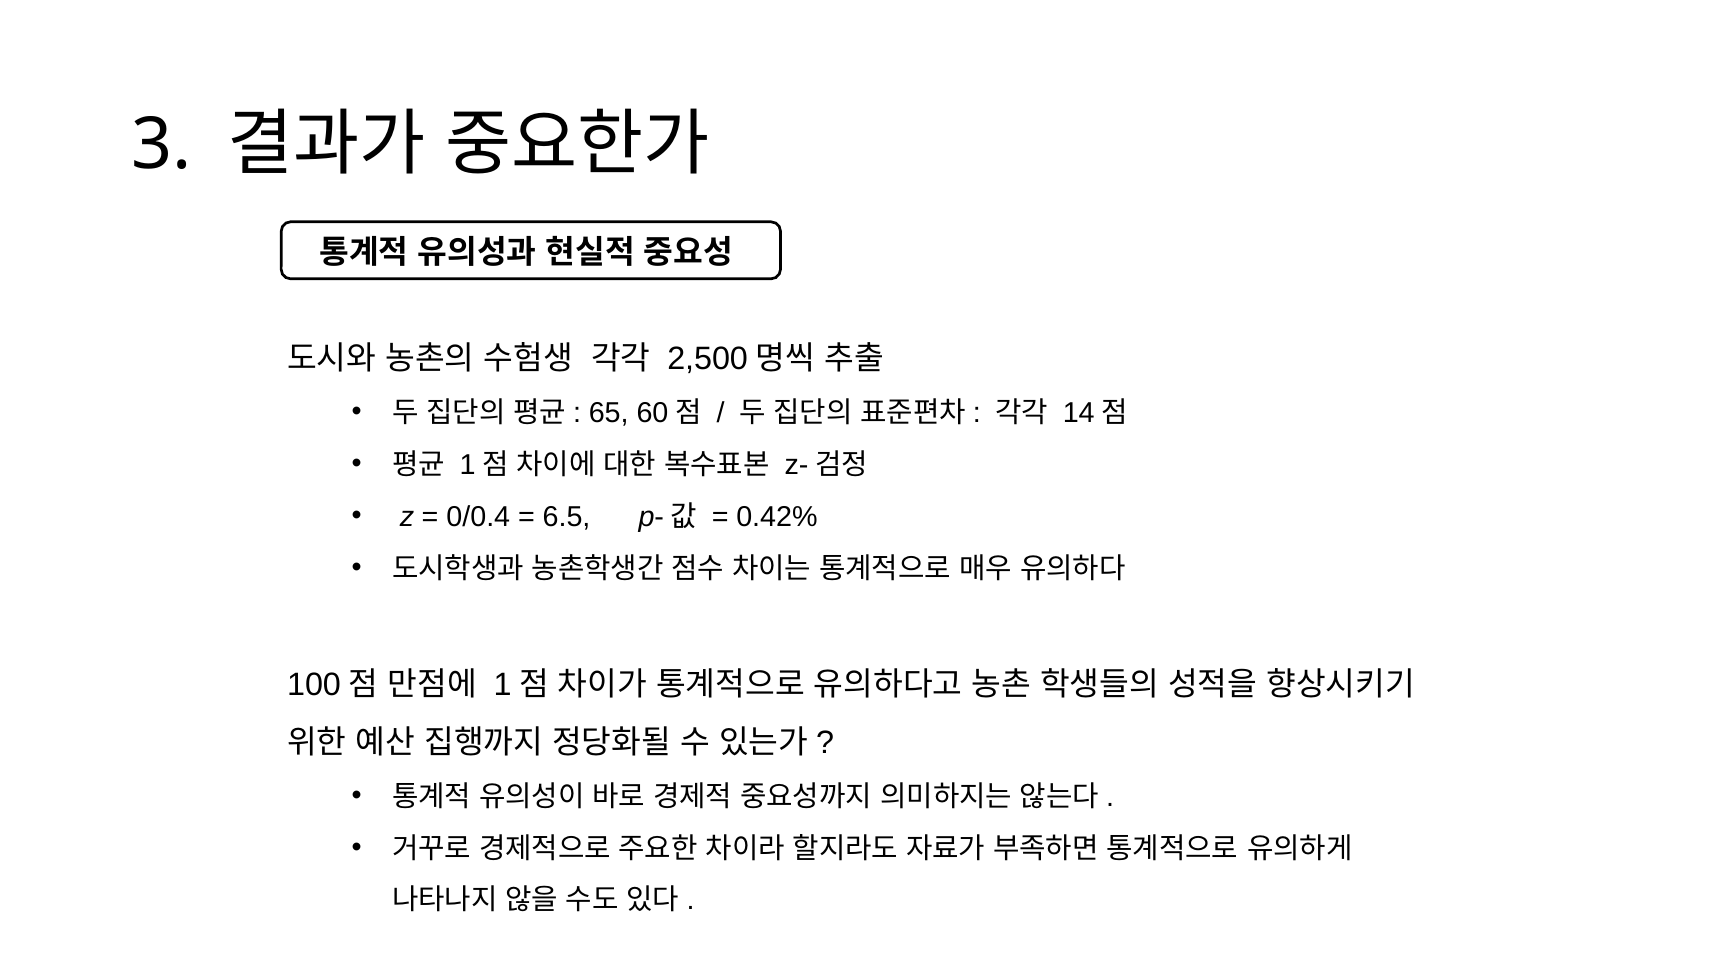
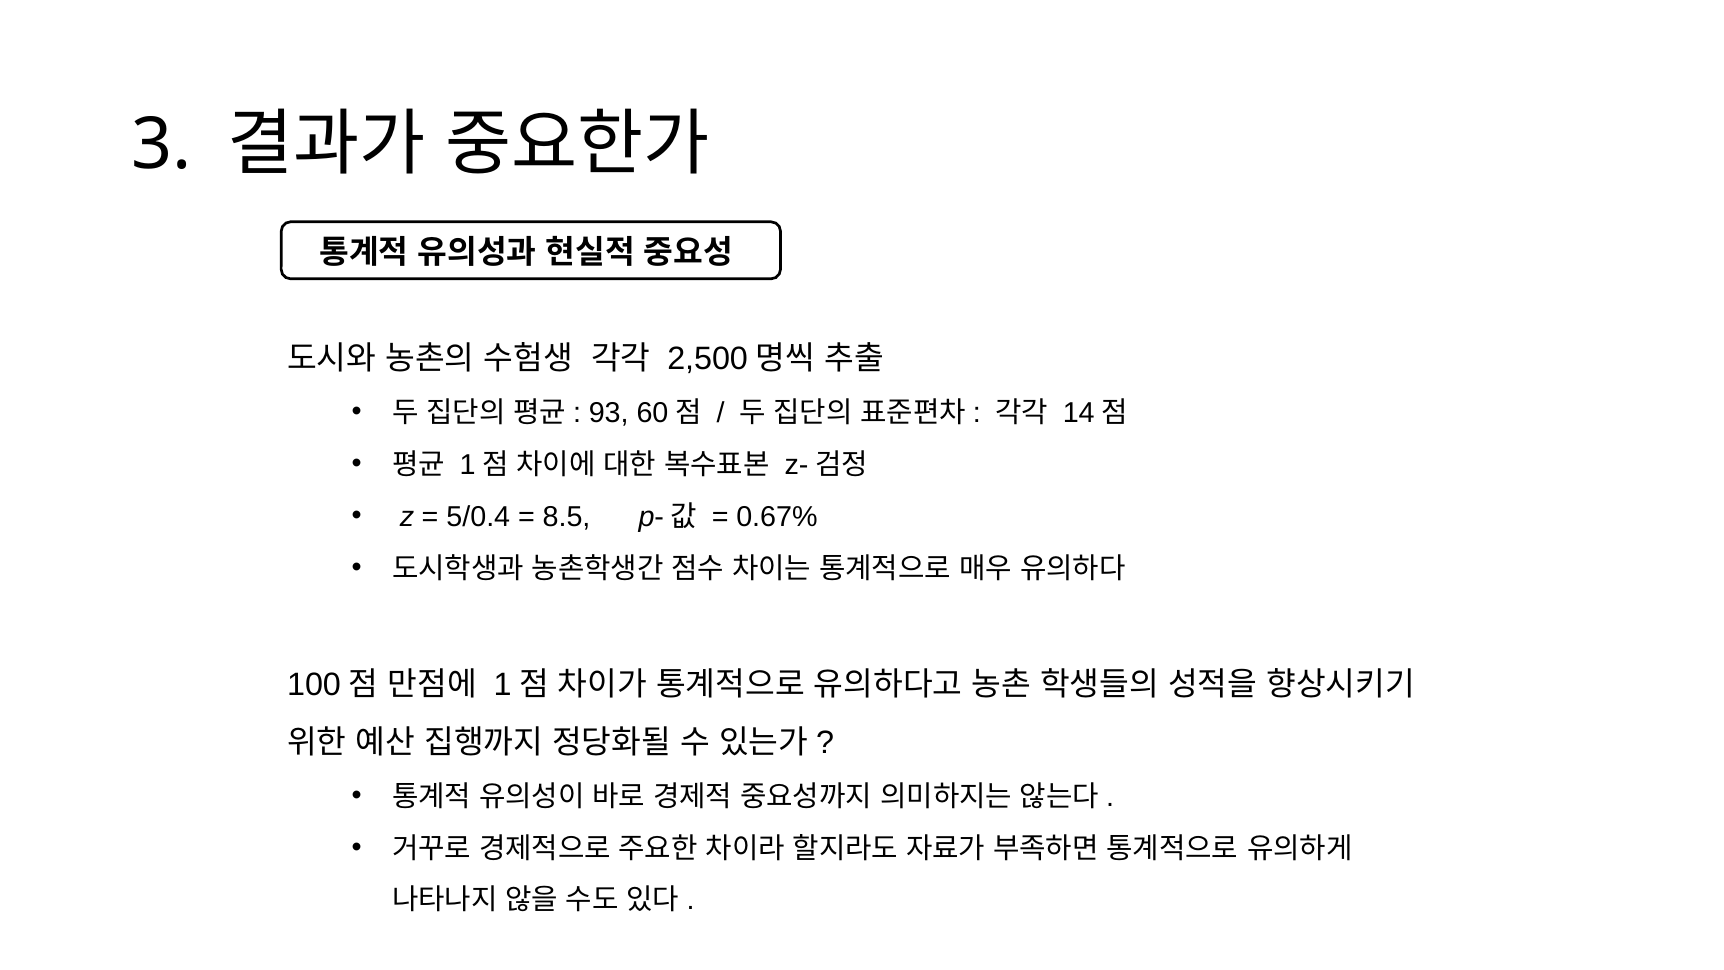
65: 65 -> 93
0/0.4: 0/0.4 -> 5/0.4
6.5: 6.5 -> 8.5
0.42%: 0.42% -> 0.67%
